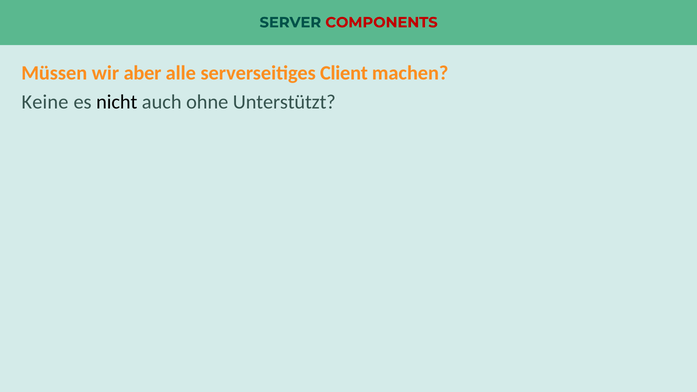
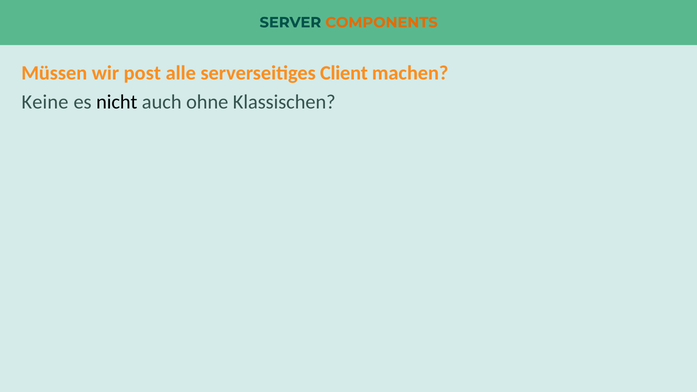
COMPONENTS colour: red -> orange
aber: aber -> post
Unterstützt: Unterstützt -> Klassischen
